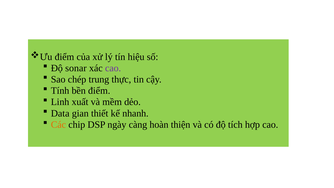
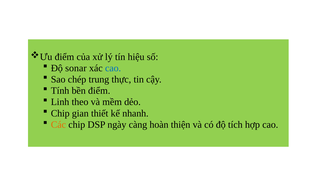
cao at (113, 68) colour: purple -> blue
xuất: xuất -> theo
Data at (60, 113): Data -> Chip
